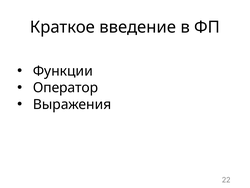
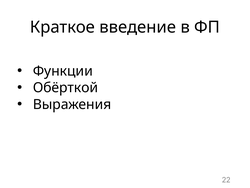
Оператор: Оператор -> Обёрткой
